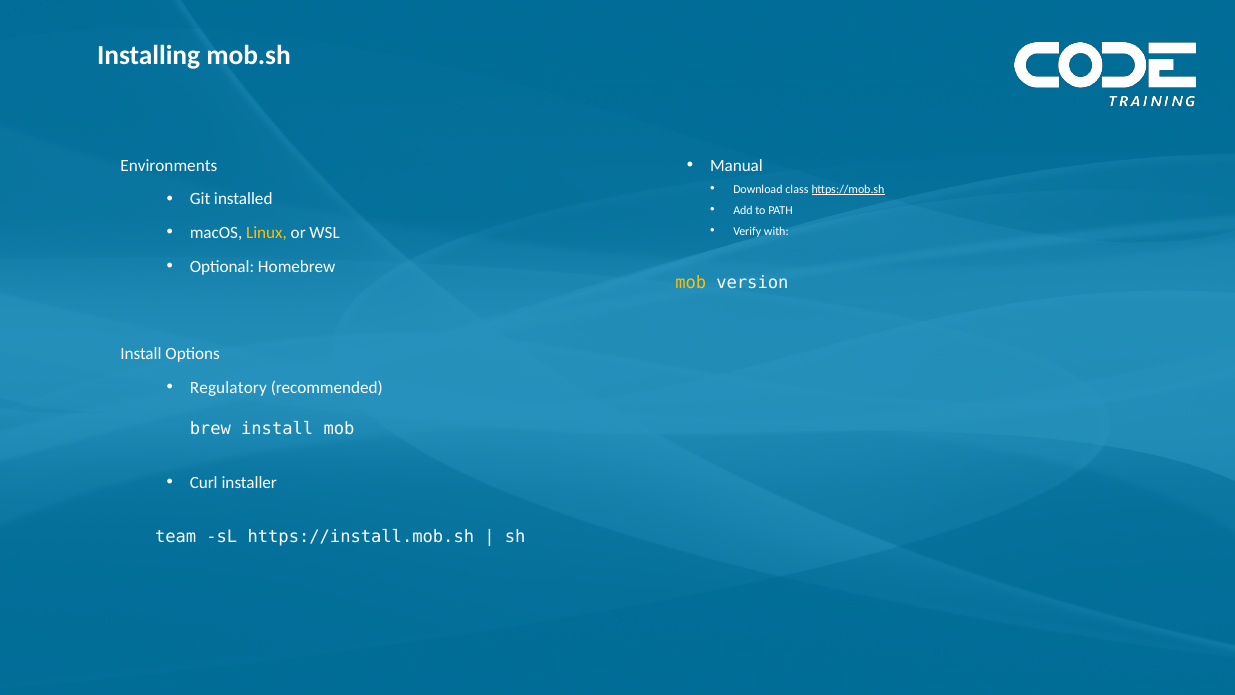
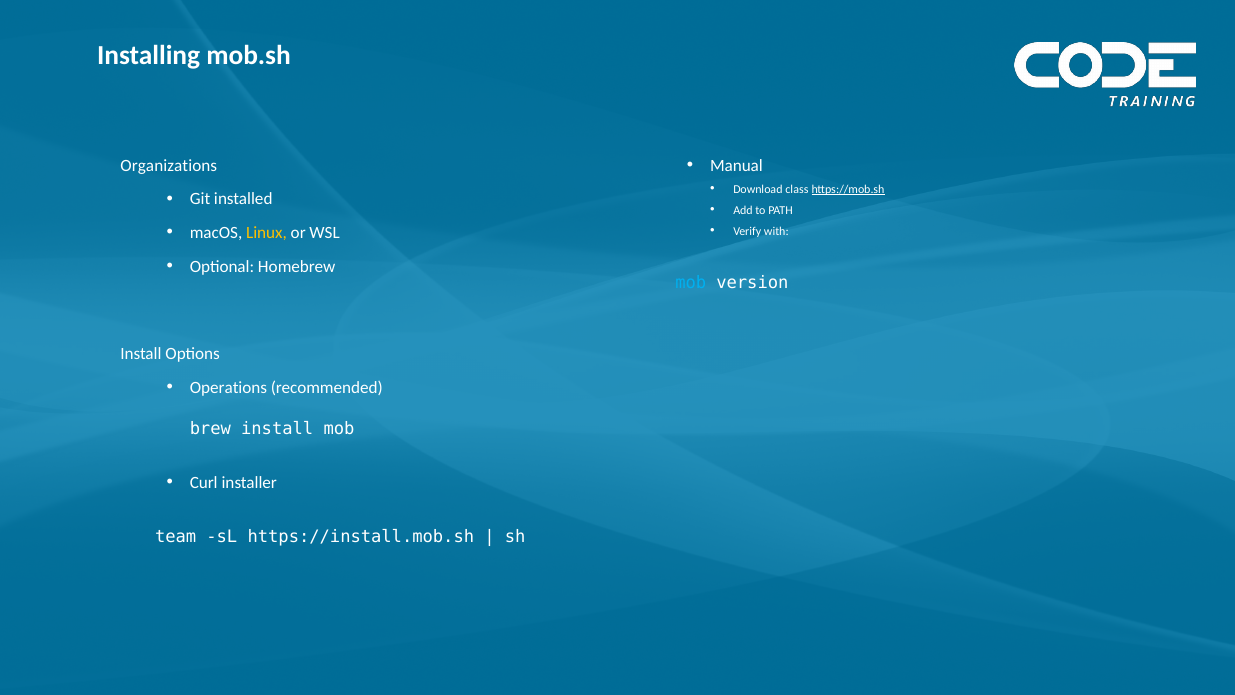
Environments: Environments -> Organizations
mob at (691, 283) colour: yellow -> light blue
Regulatory: Regulatory -> Operations
